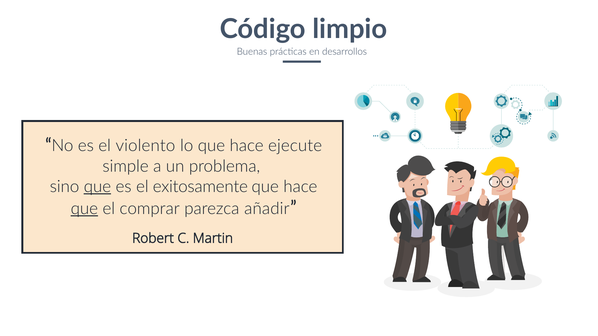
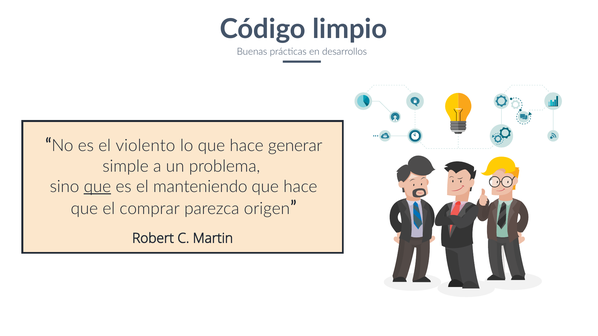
ejecute: ejecute -> generar
exitosamente: exitosamente -> manteniendo
que at (84, 209) underline: present -> none
añadir: añadir -> origen
